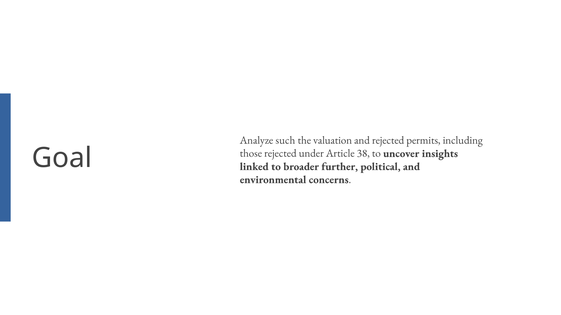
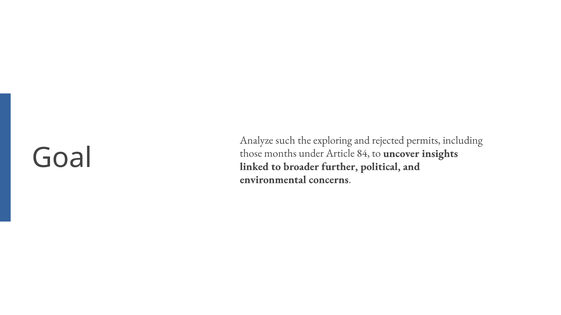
valuation: valuation -> exploring
those rejected: rejected -> months
38: 38 -> 84
